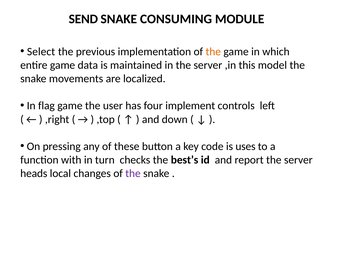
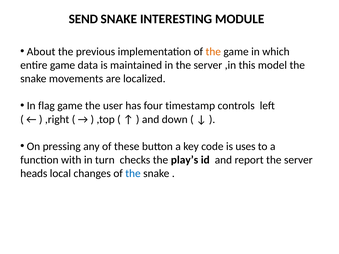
CONSUMING: CONSUMING -> INTERESTING
Select: Select -> About
implement: implement -> timestamp
best’s: best’s -> play’s
the at (133, 174) colour: purple -> blue
